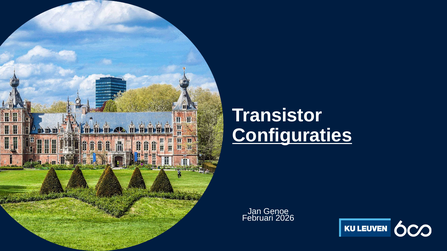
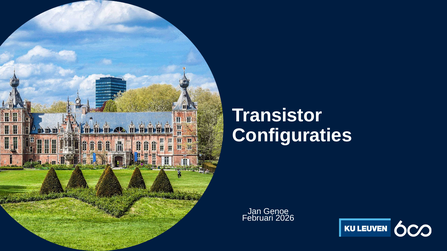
Configuraties underline: present -> none
